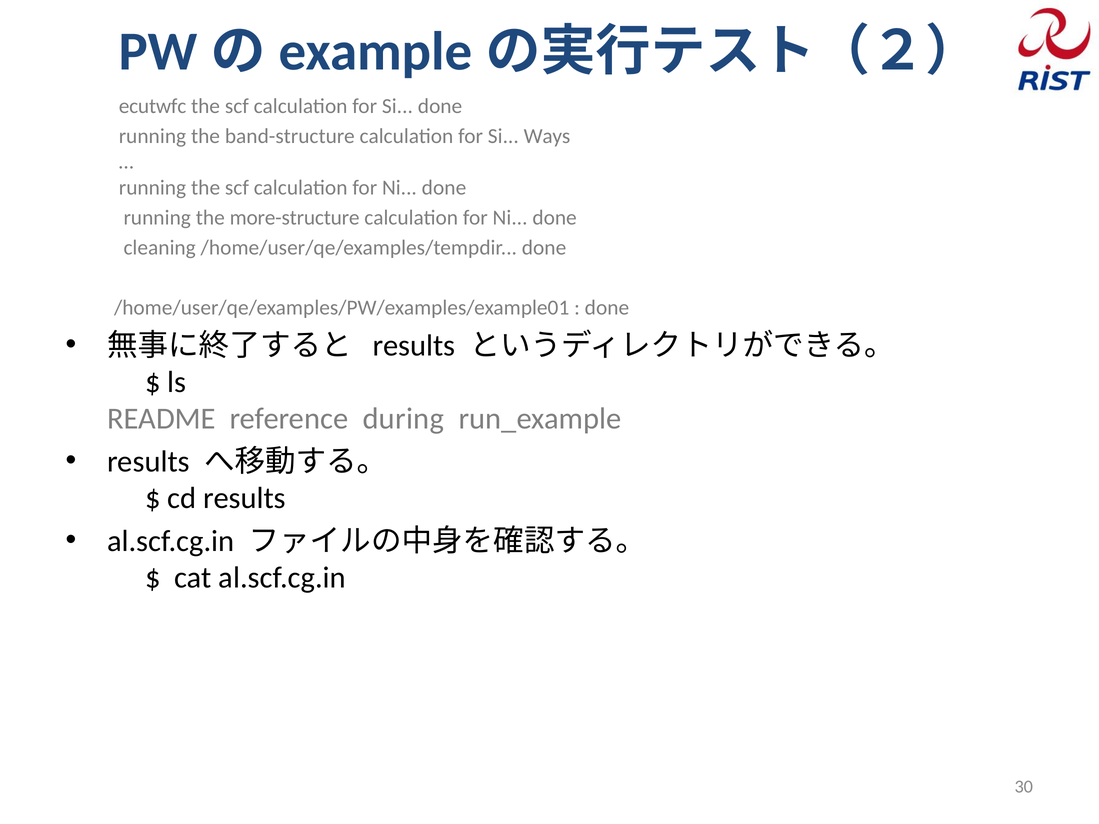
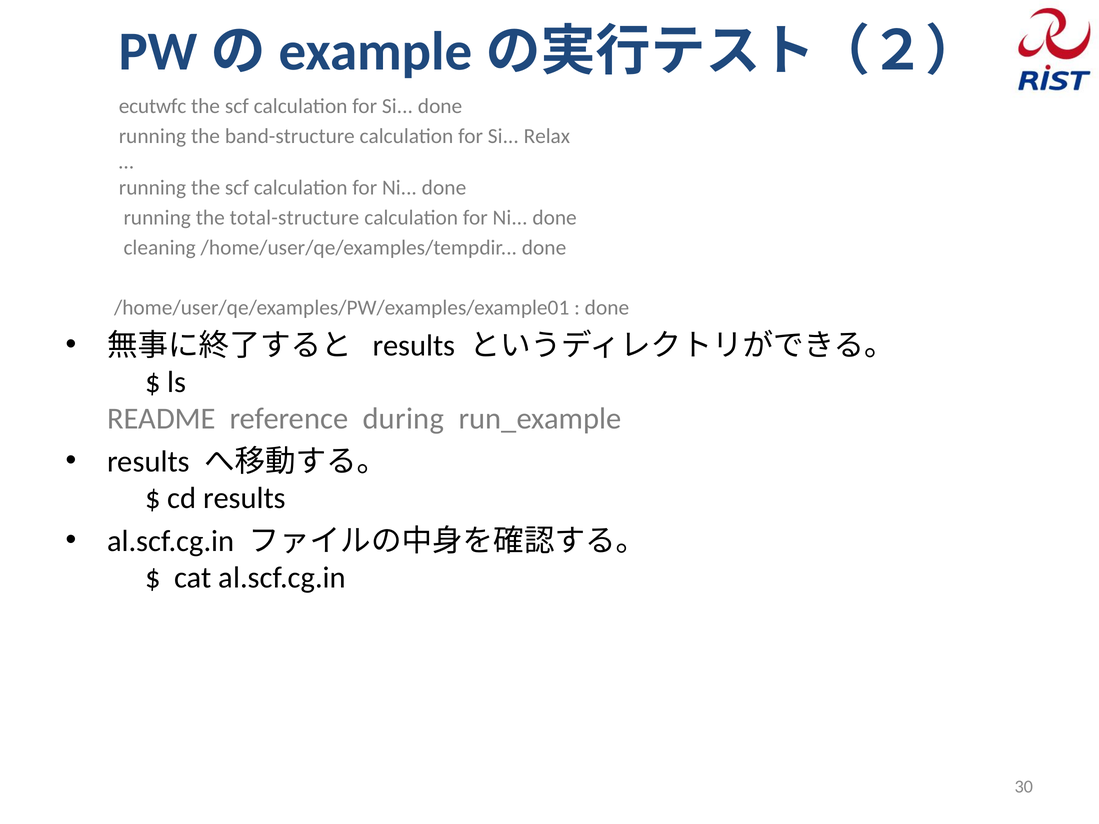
Ways: Ways -> Relax
more-structure: more-structure -> total-structure
